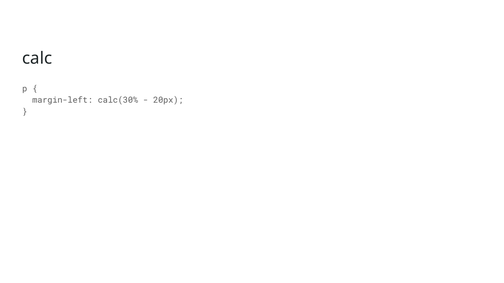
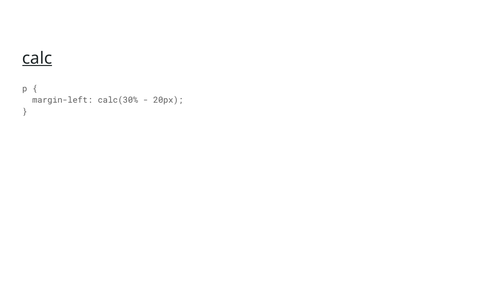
calc underline: none -> present
